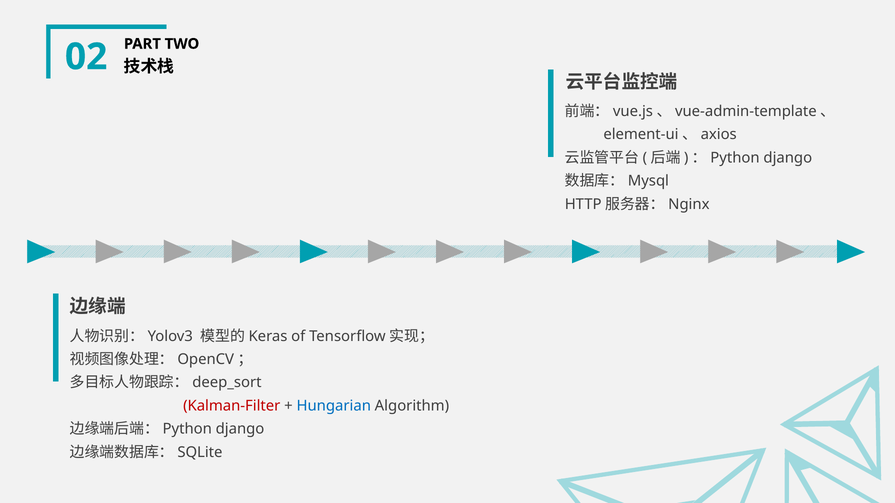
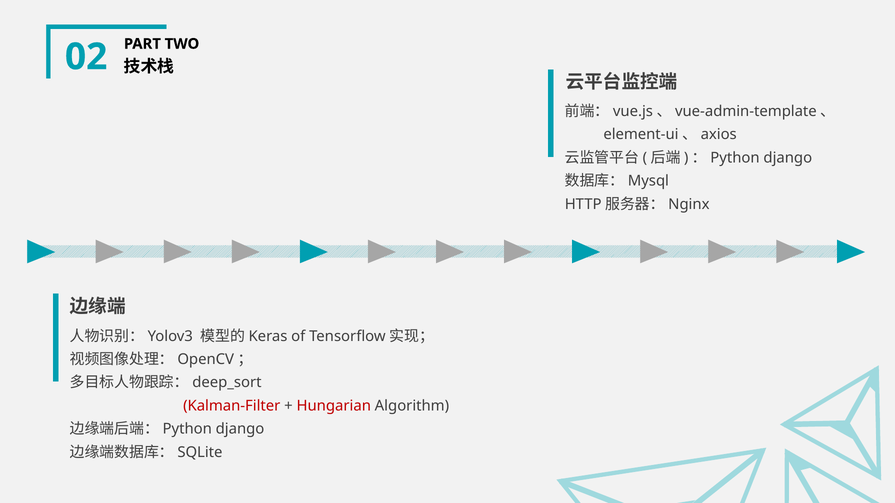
Hungarian colour: blue -> red
